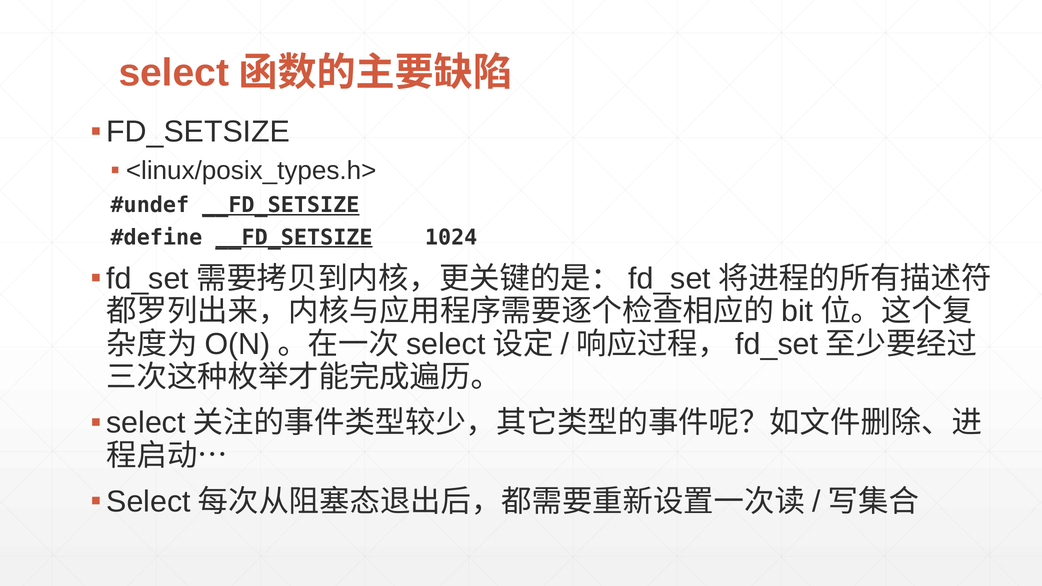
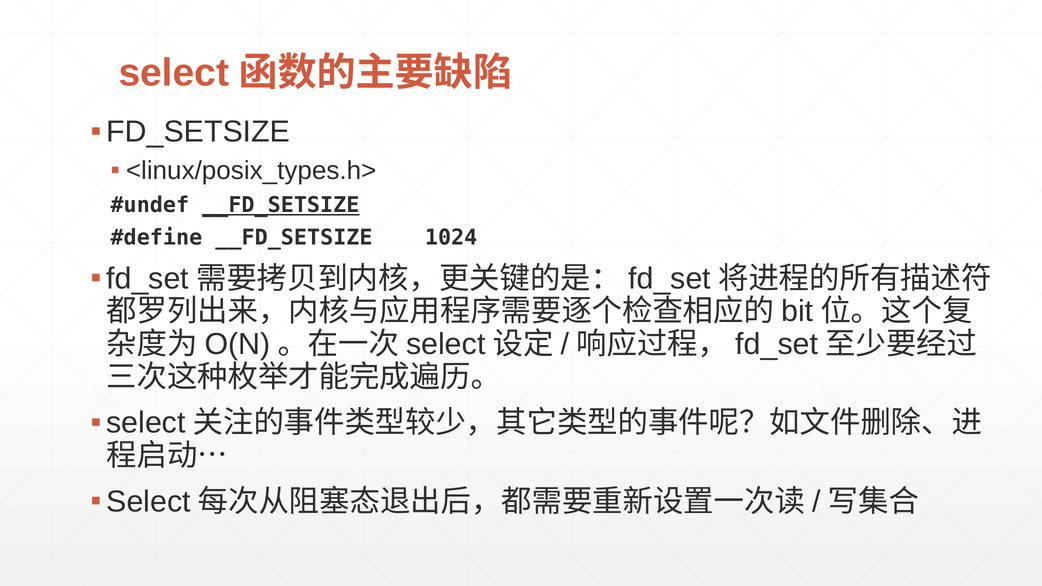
__FD_SETSIZE at (294, 237) underline: present -> none
